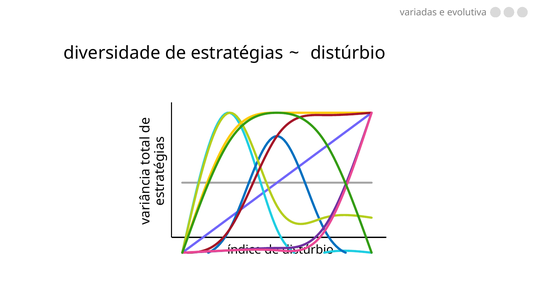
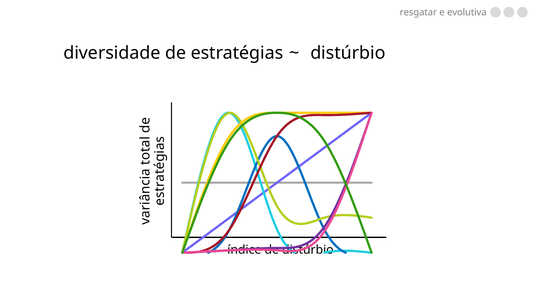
variadas: variadas -> resgatar
